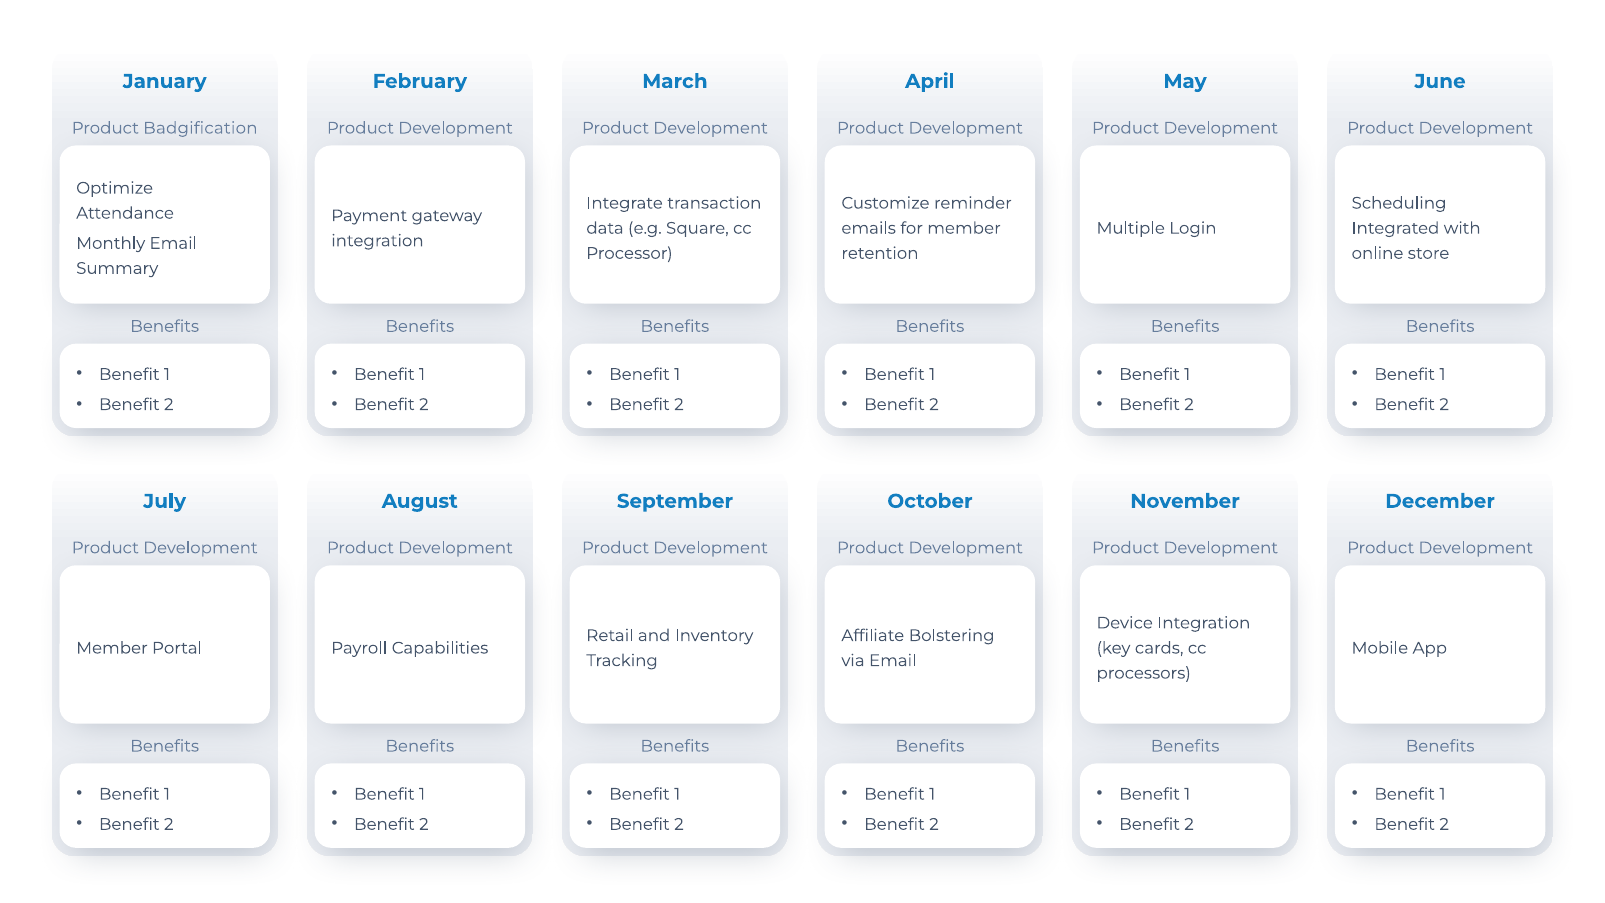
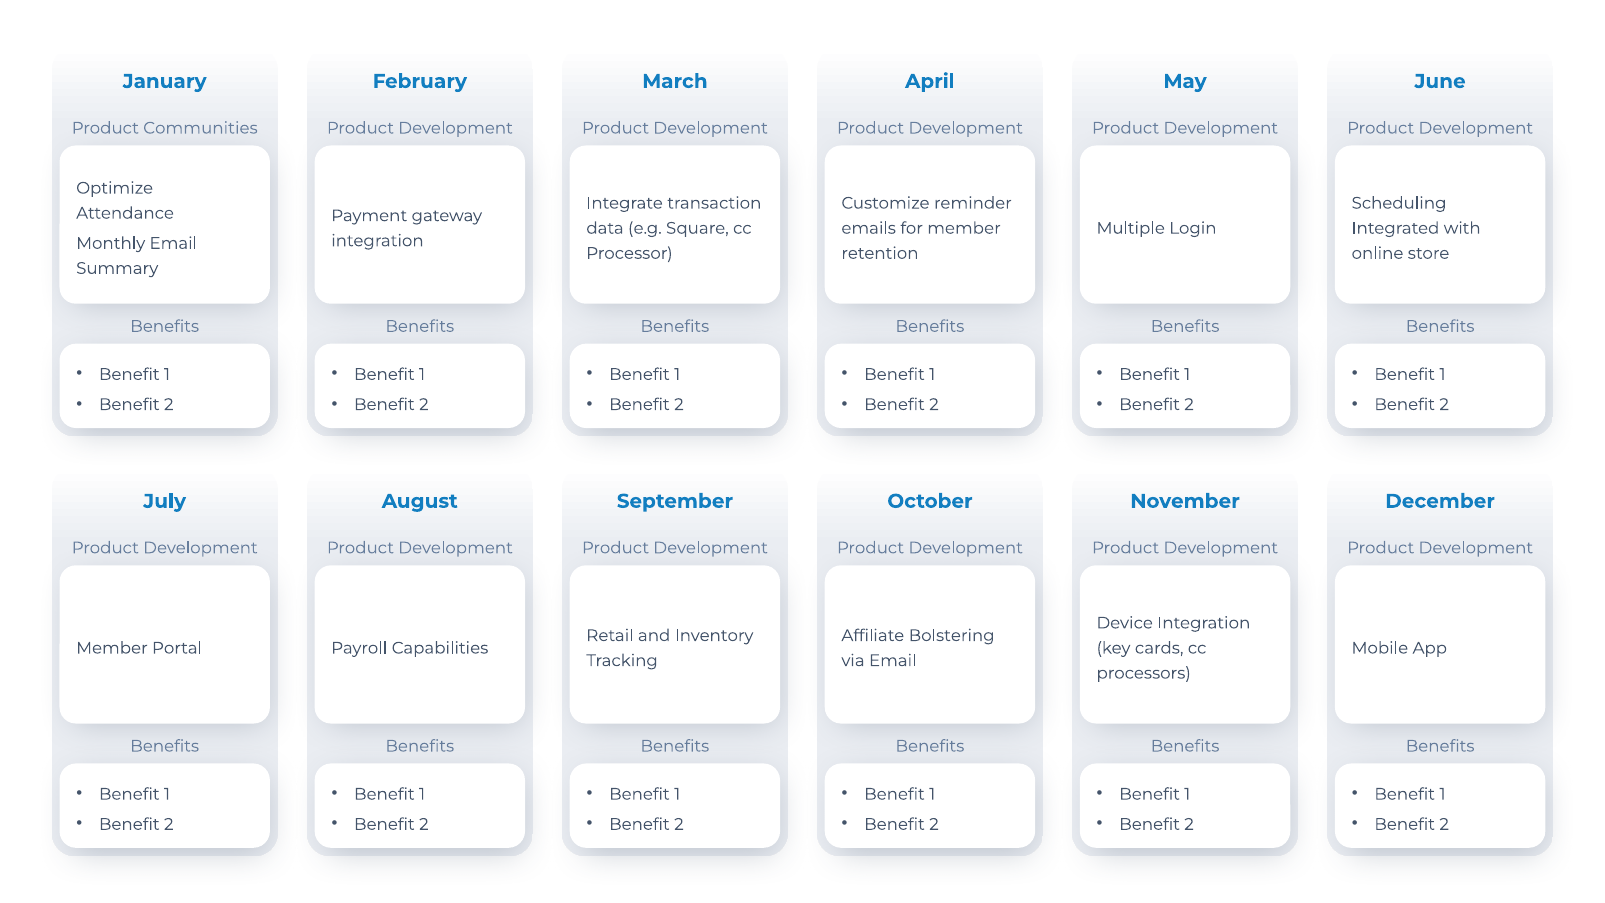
Badgification: Badgification -> Communities
